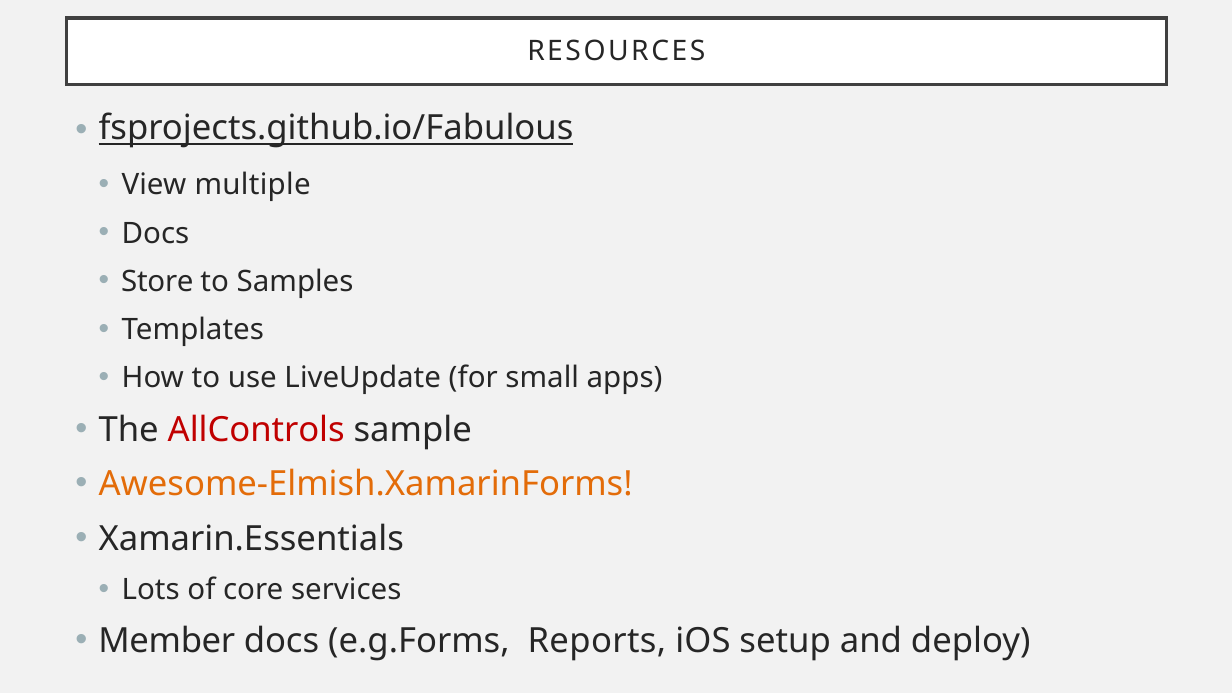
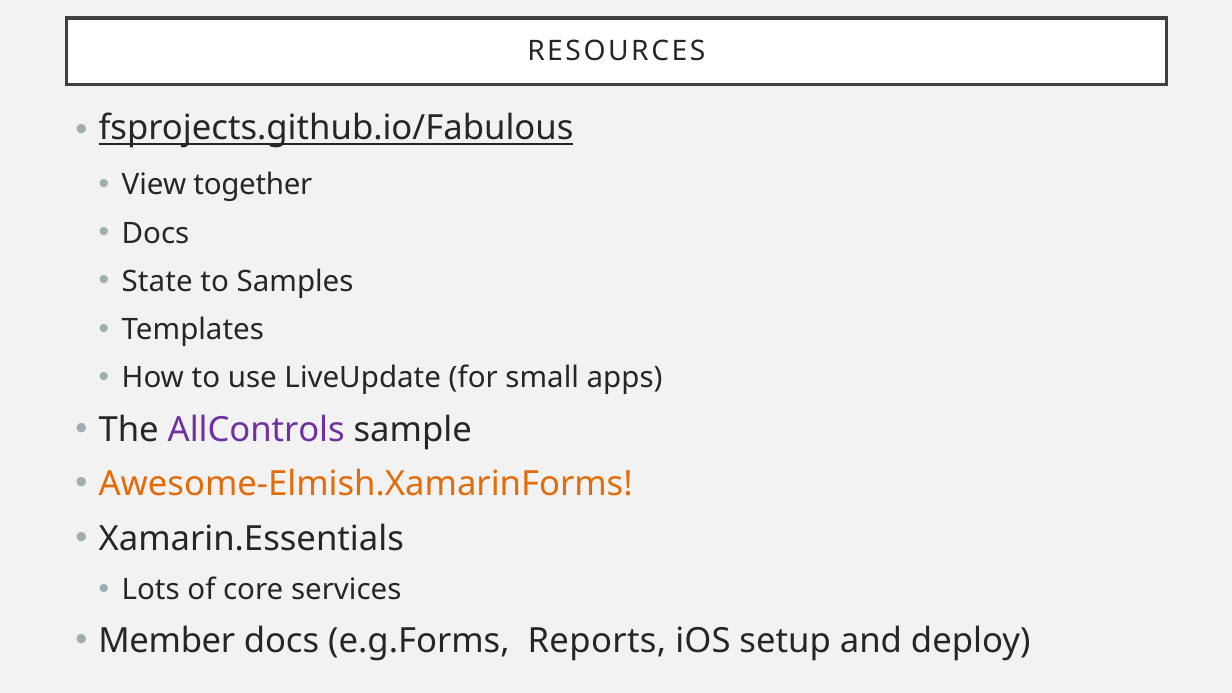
multiple: multiple -> together
Store: Store -> State
AllControls colour: red -> purple
